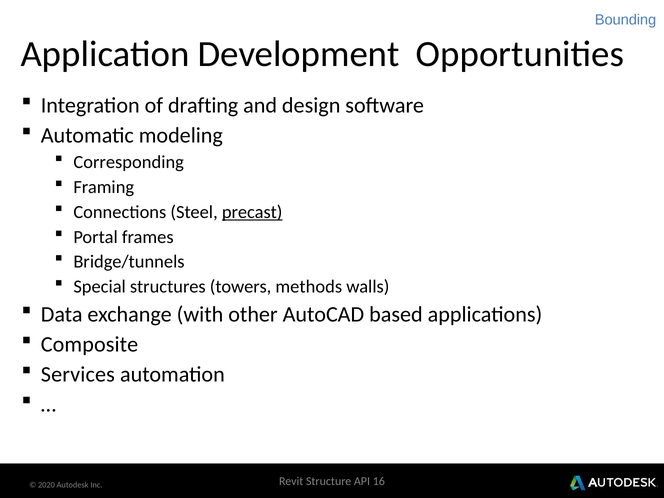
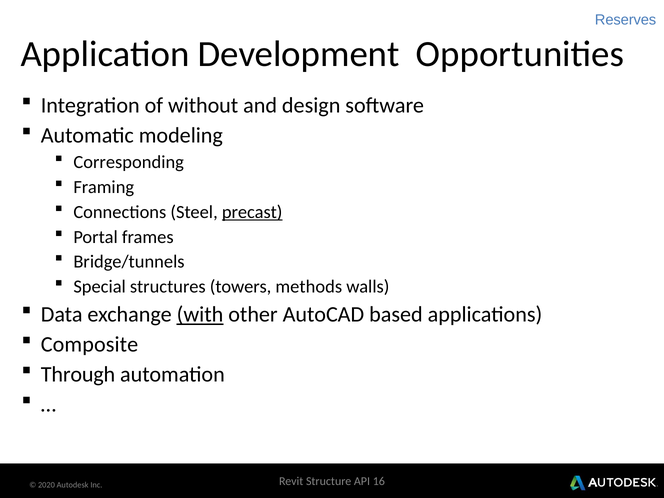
Bounding: Bounding -> Reserves
drafting: drafting -> without
with underline: none -> present
Services: Services -> Through
